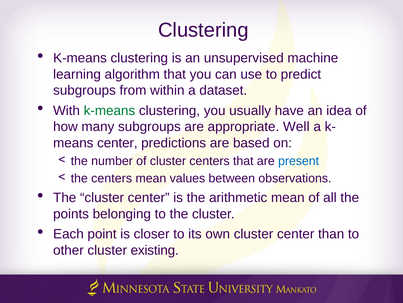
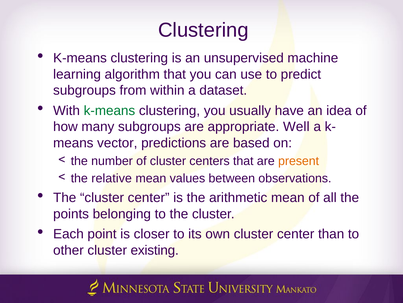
center at (117, 143): center -> vector
present colour: blue -> orange
the centers: centers -> relative
